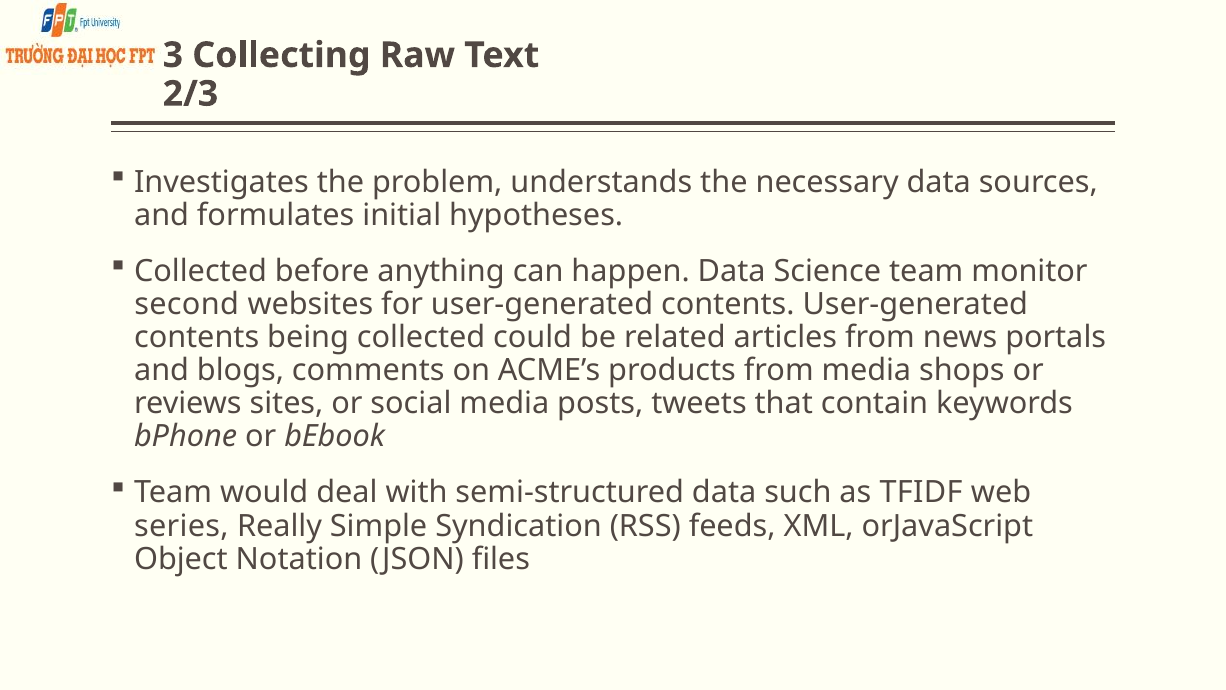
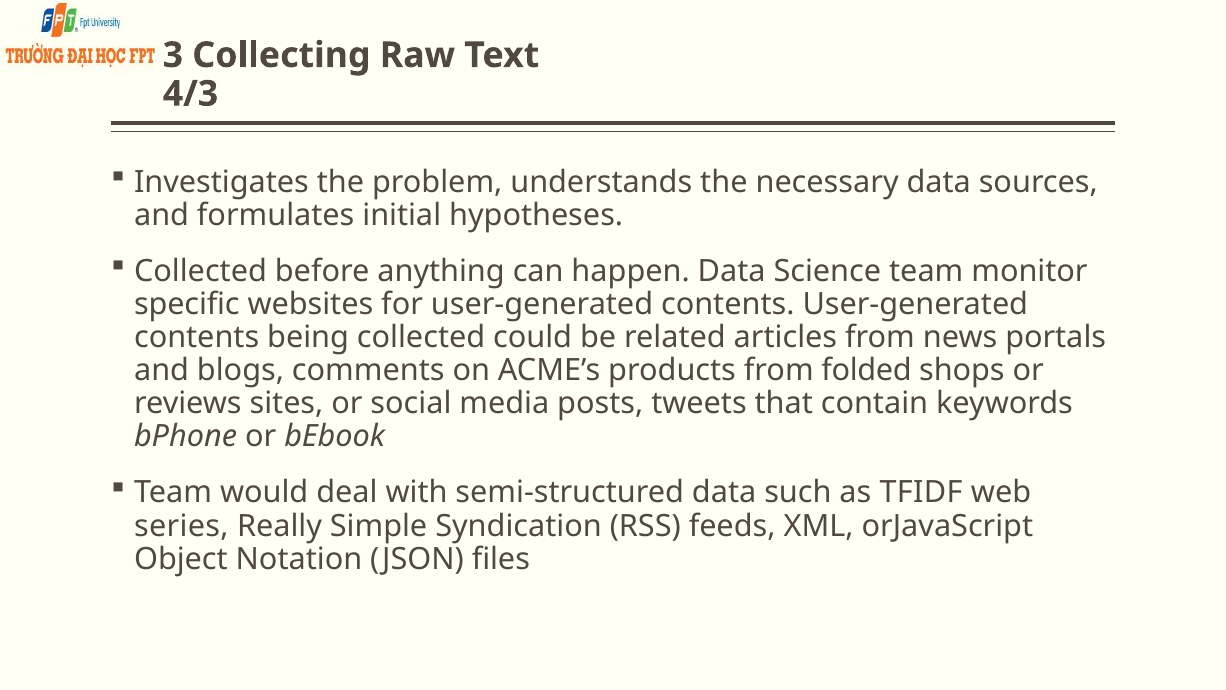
2/3: 2/3 -> 4/3
second: second -> specific
from media: media -> folded
